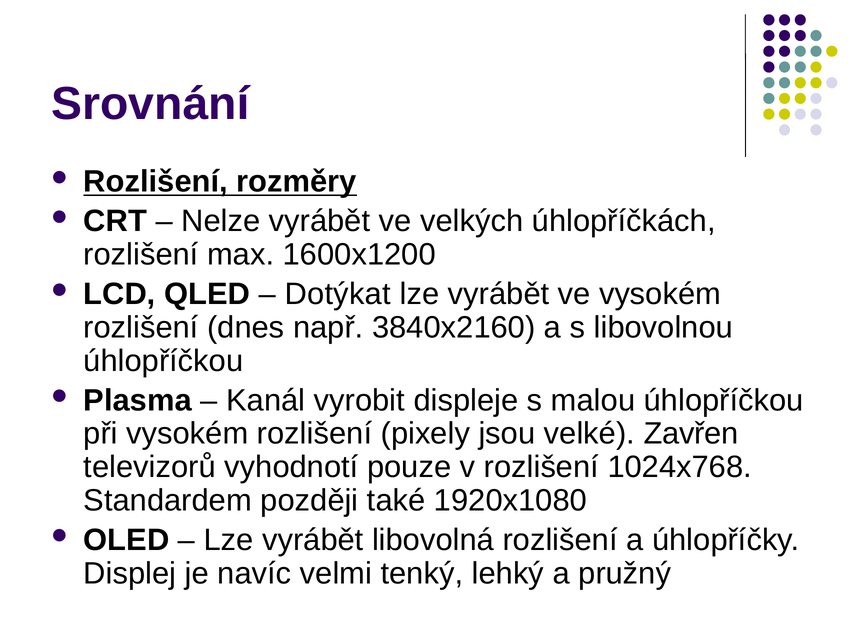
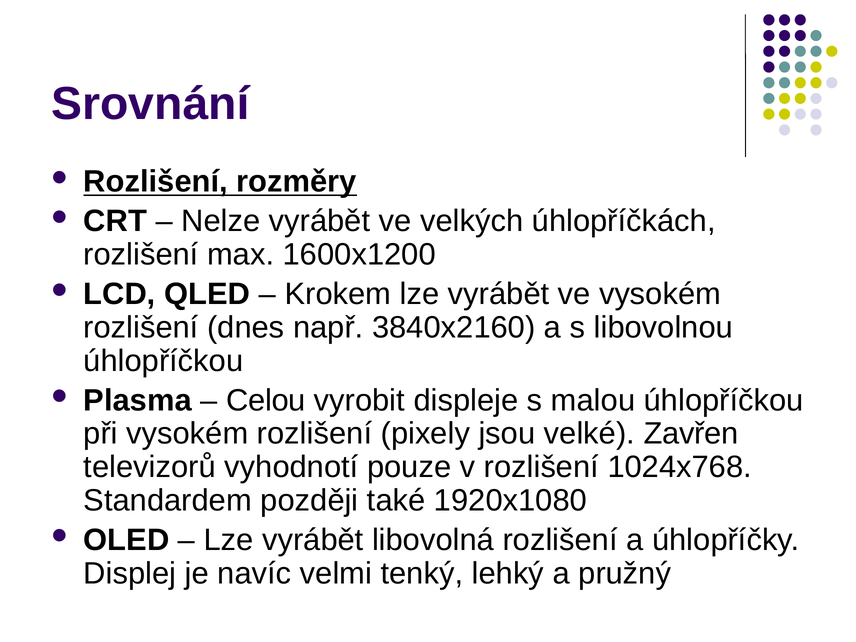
Dotýkat: Dotýkat -> Krokem
Kanál: Kanál -> Celou
